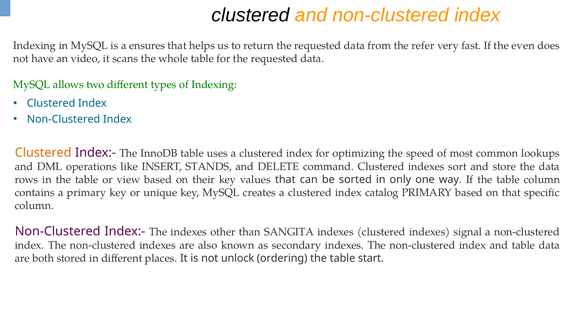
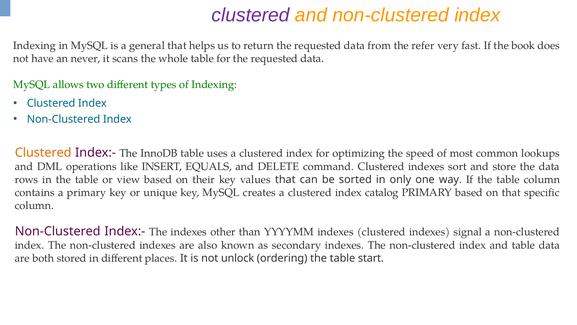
clustered at (251, 15) colour: black -> purple
ensures: ensures -> general
even: even -> book
video: video -> never
STANDS: STANDS -> EQUALS
SANGITA: SANGITA -> YYYYMM
